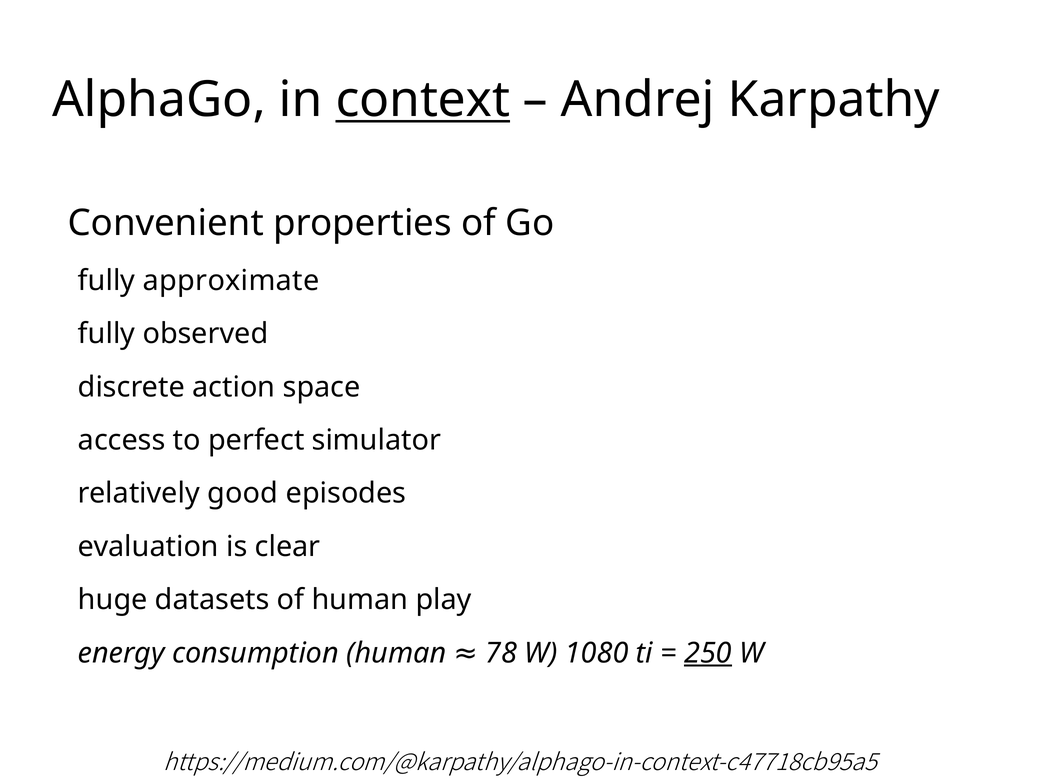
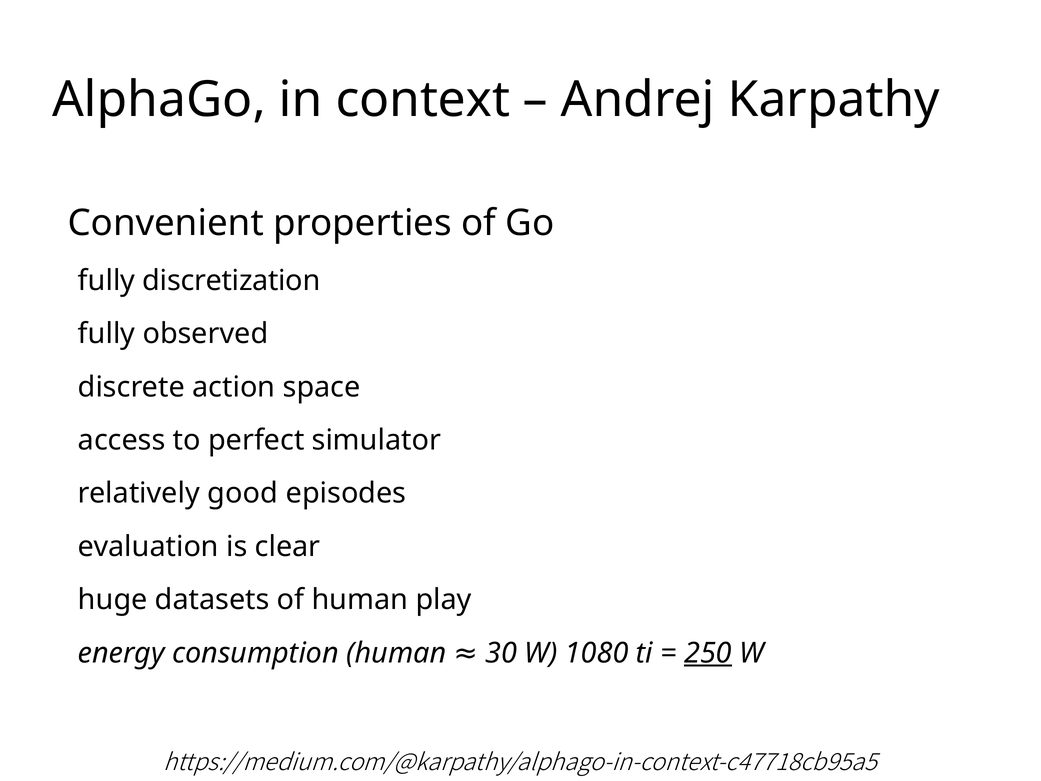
context underline: present -> none
approximate: approximate -> discretization
78: 78 -> 30
